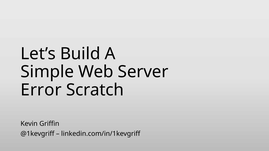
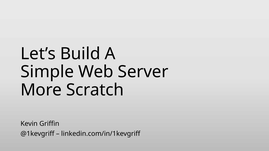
Error: Error -> More
